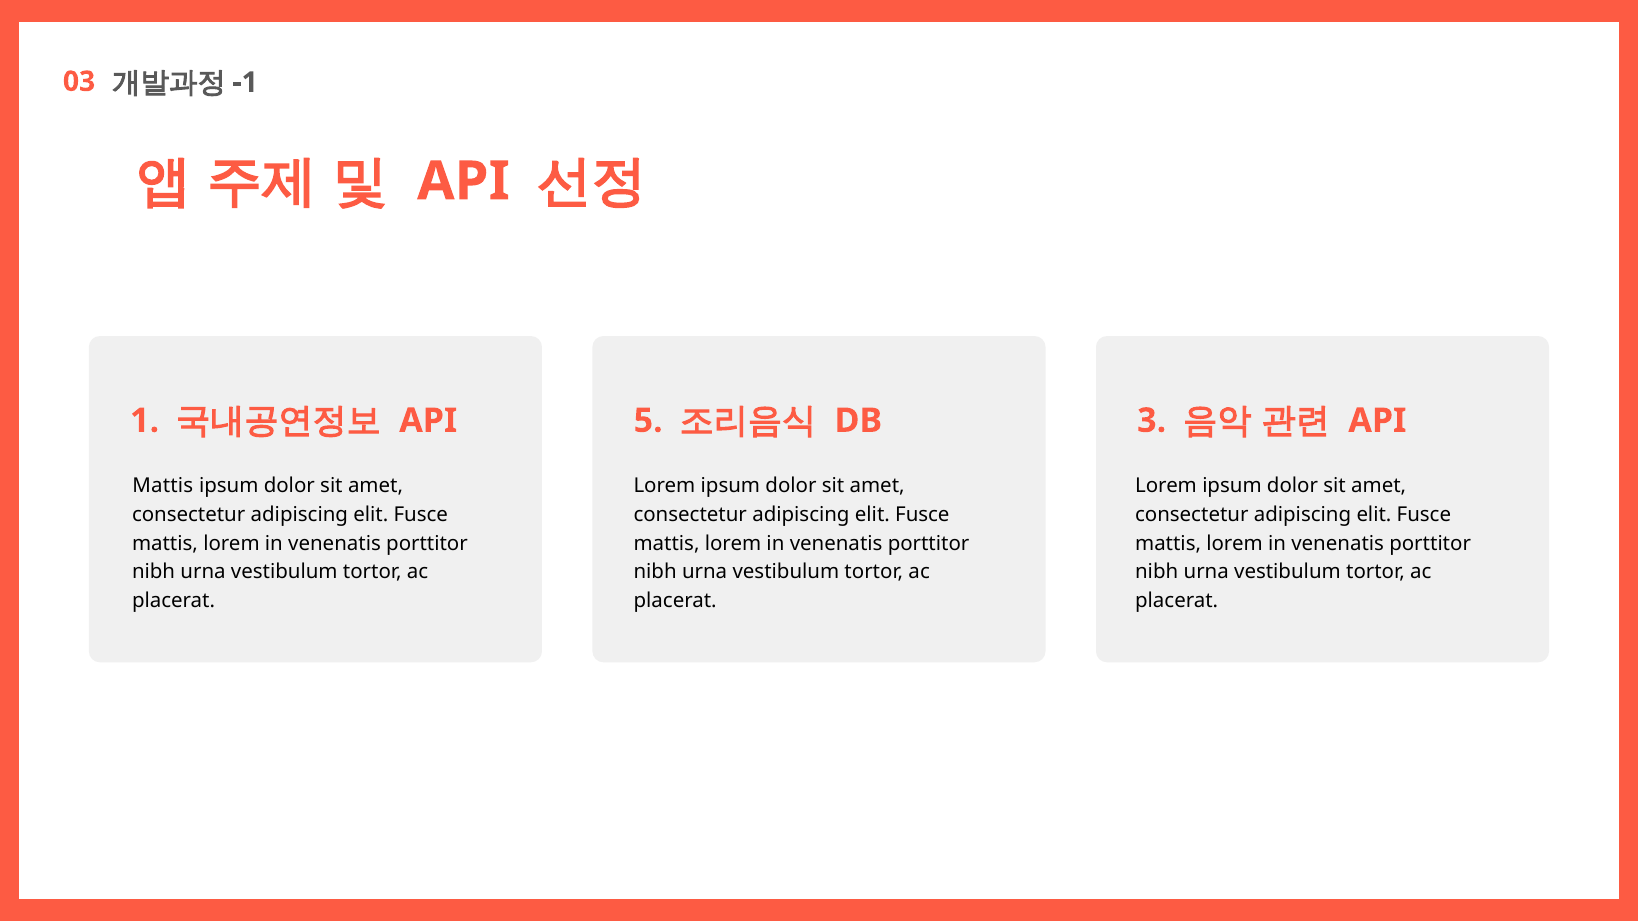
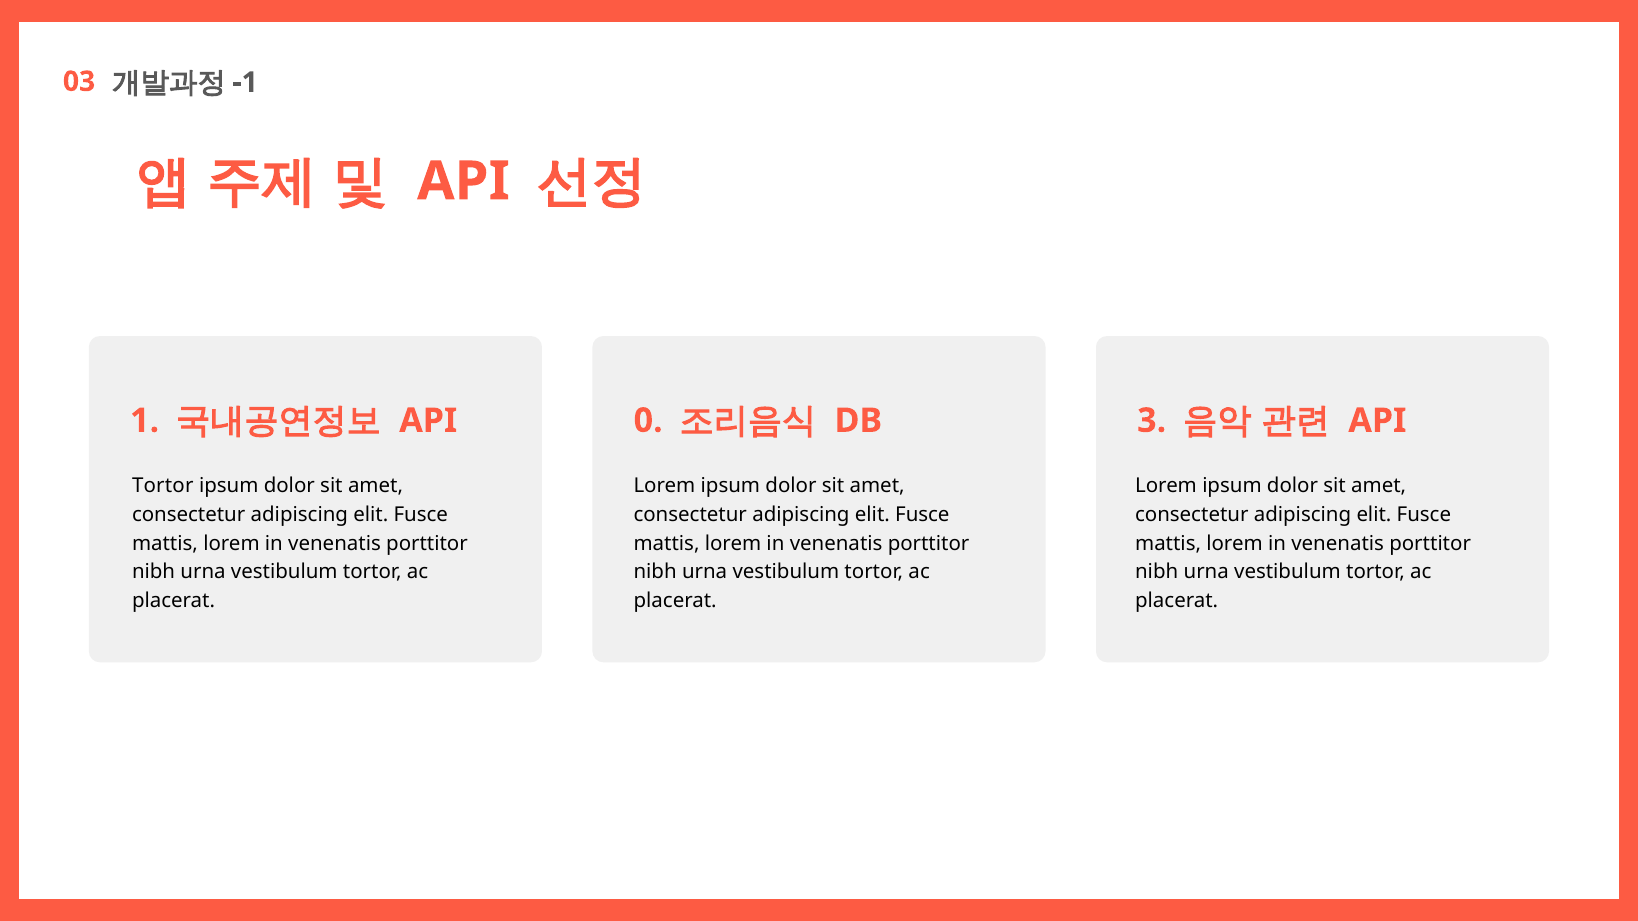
5: 5 -> 0
Mattis at (163, 486): Mattis -> Tortor
